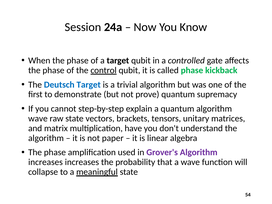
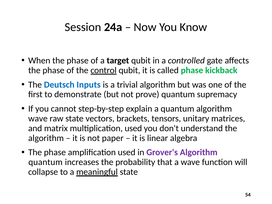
Deutsch Target: Target -> Inputs
multiplication have: have -> used
increases at (46, 162): increases -> quantum
